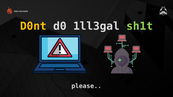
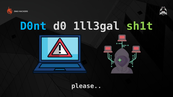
D0nt colour: yellow -> light blue
